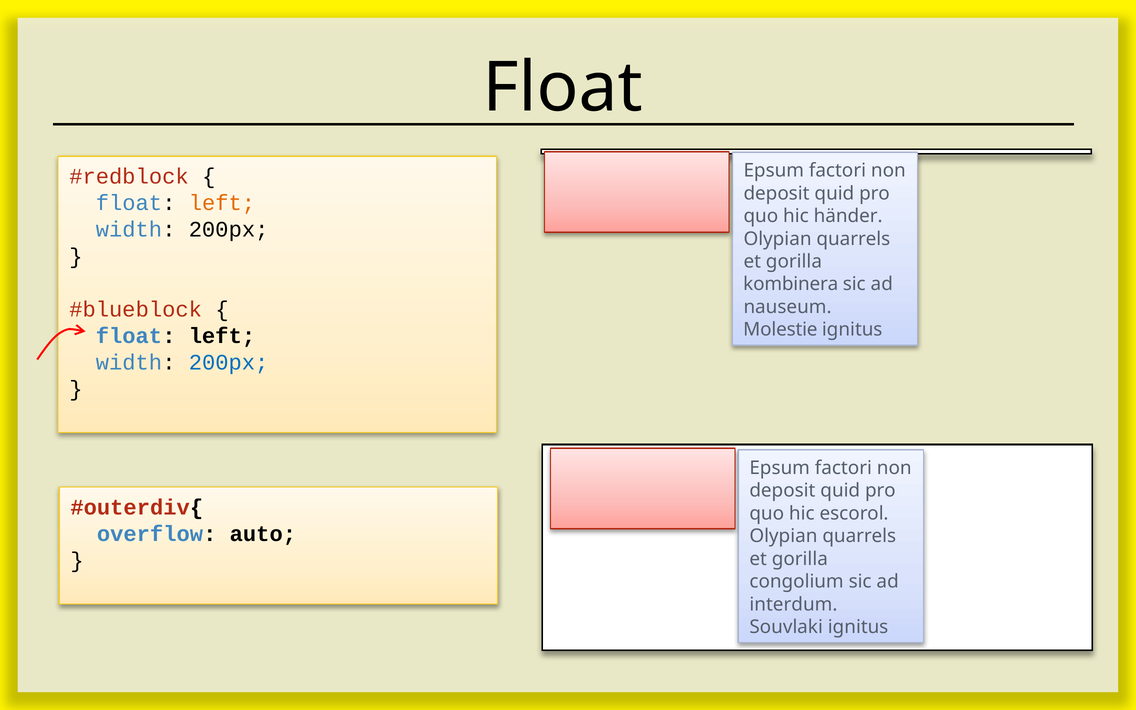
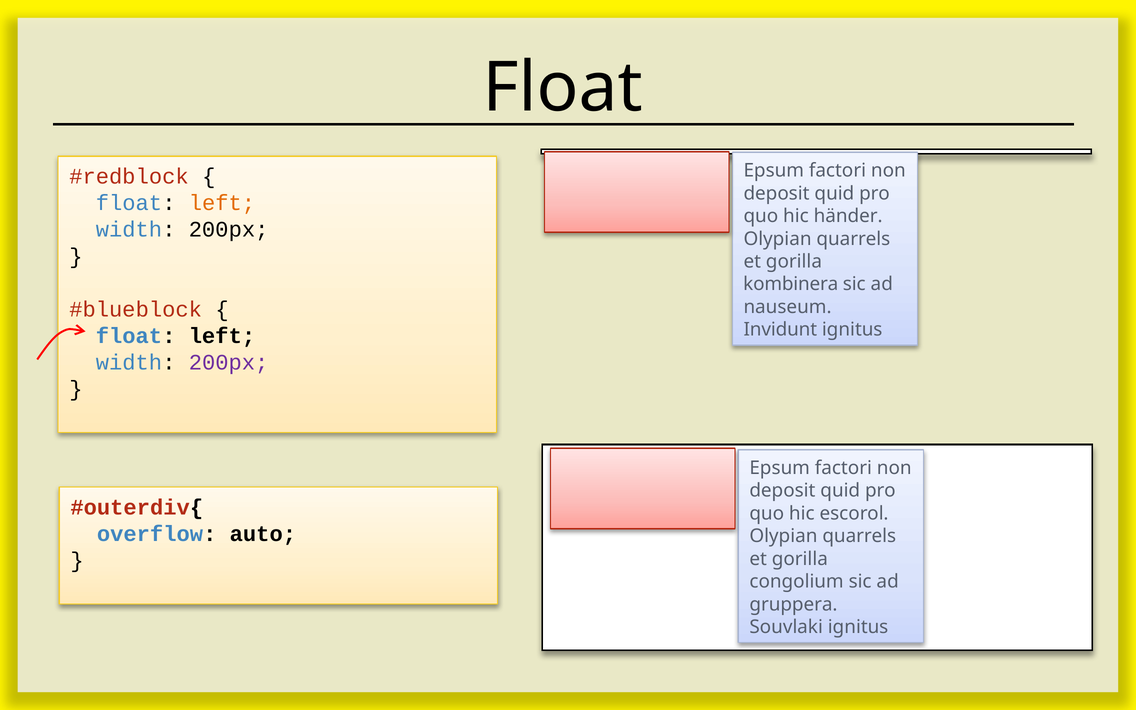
Molestie: Molestie -> Invidunt
200px at (229, 362) colour: blue -> purple
interdum: interdum -> gruppera
